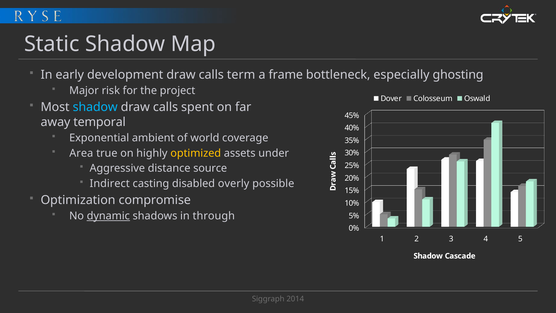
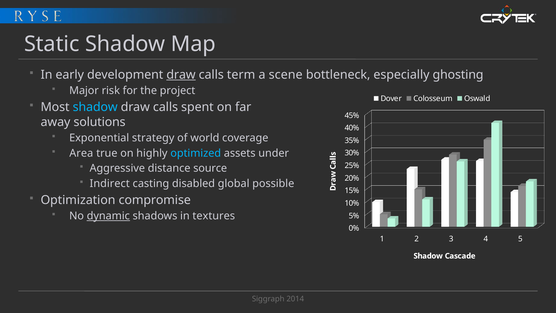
draw at (181, 75) underline: none -> present
frame: frame -> scene
temporal: temporal -> solutions
ambient: ambient -> strategy
optimized colour: yellow -> light blue
overly: overly -> global
through: through -> textures
